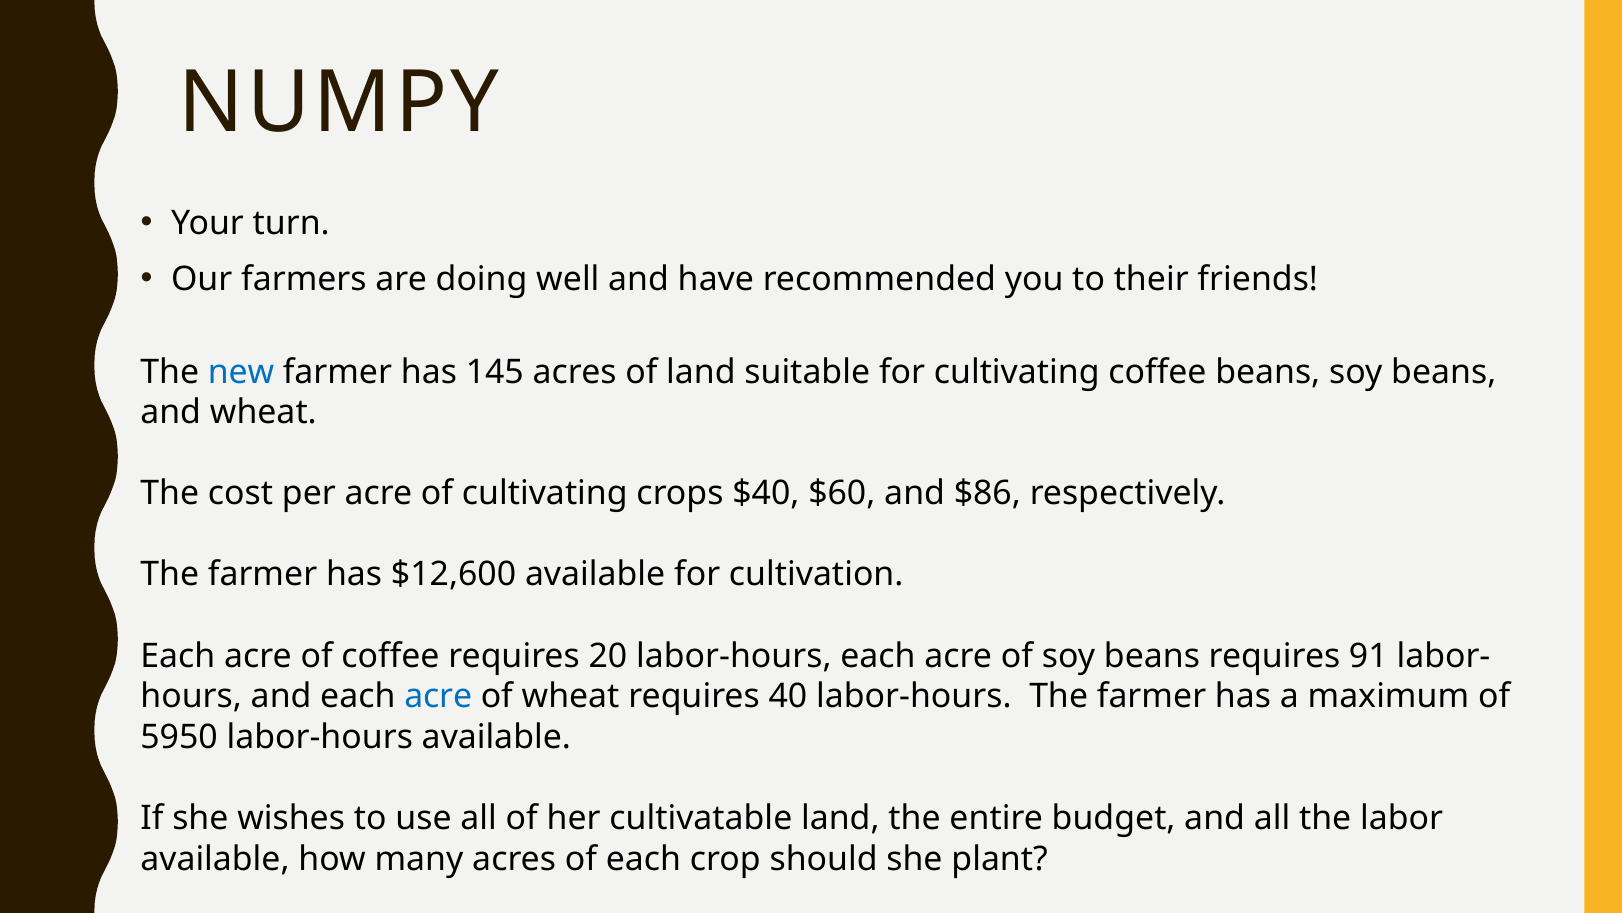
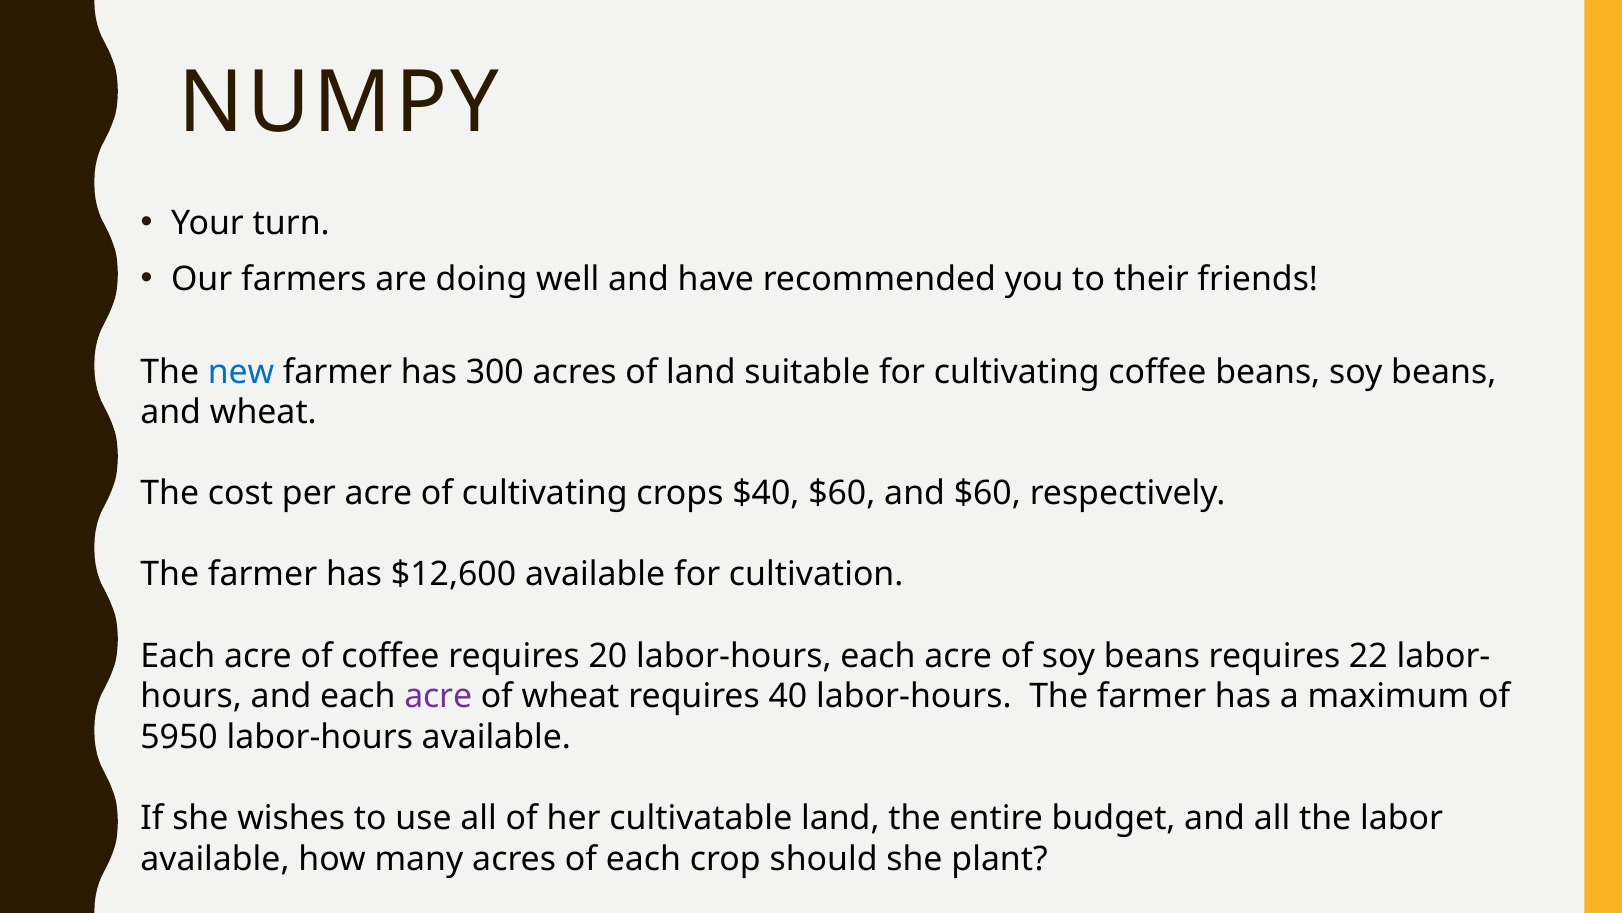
145: 145 -> 300
and $86: $86 -> $60
91: 91 -> 22
acre at (438, 696) colour: blue -> purple
